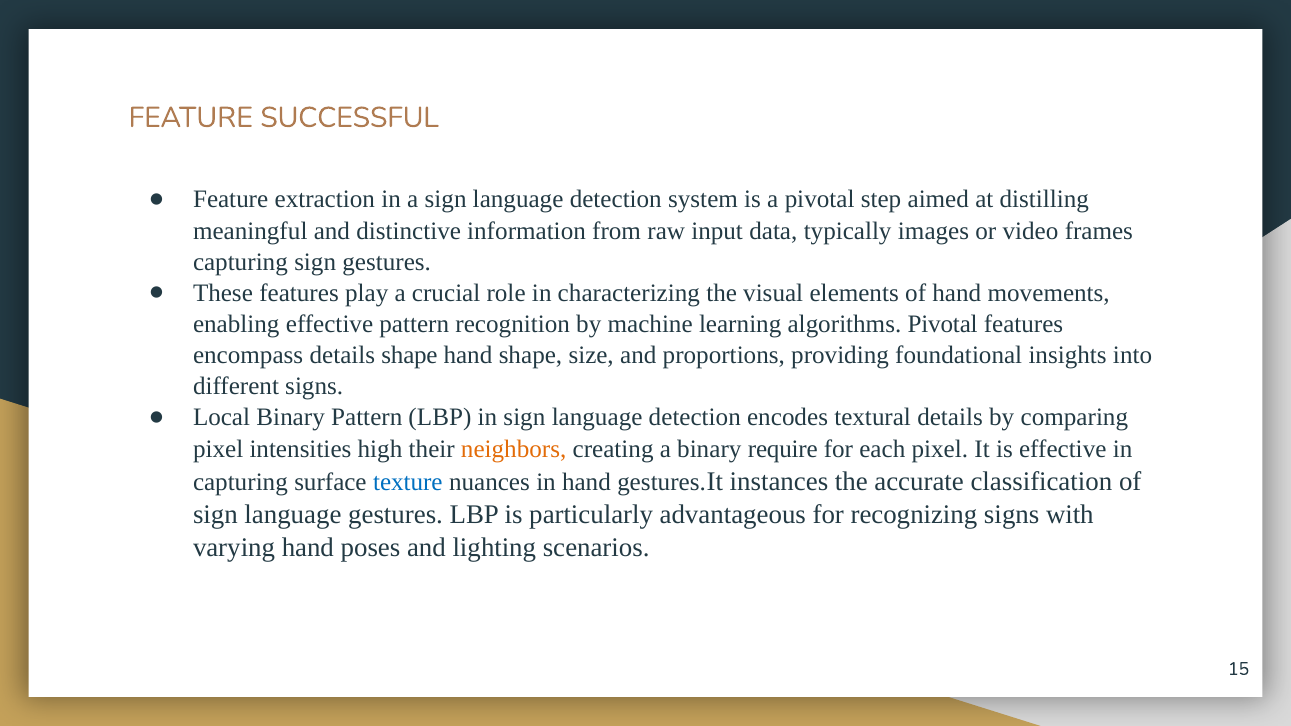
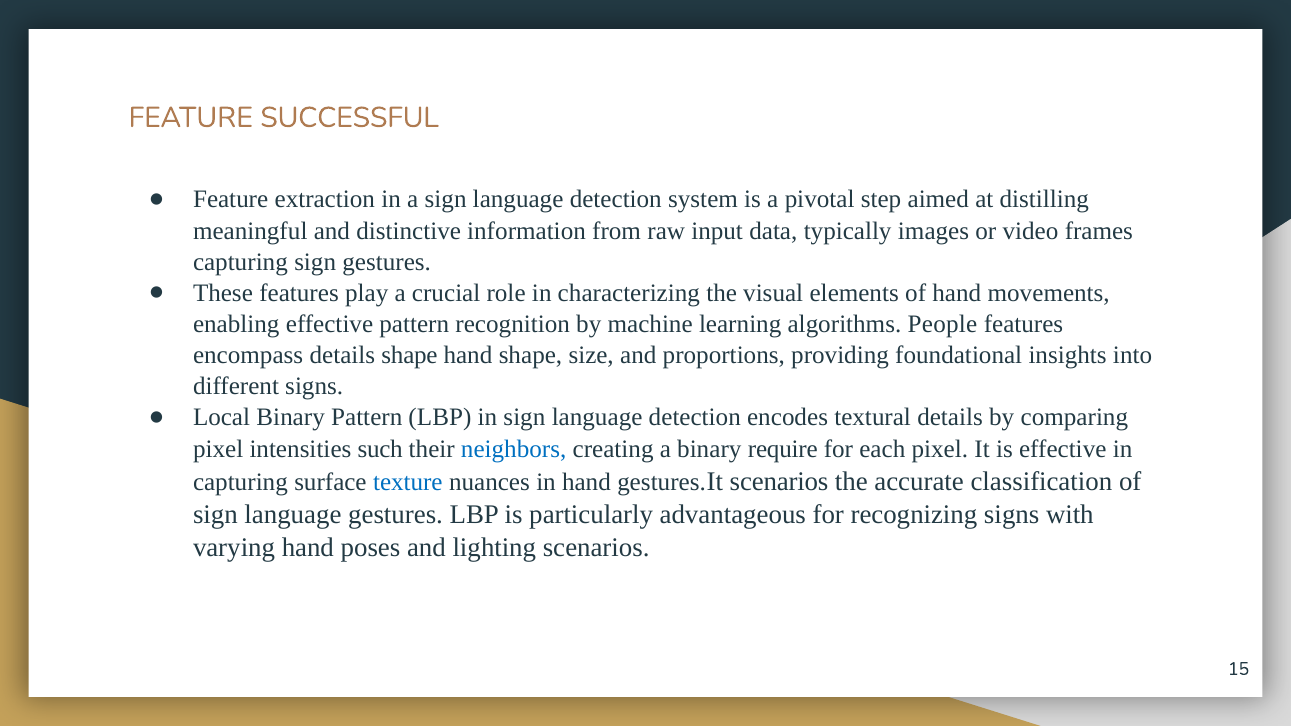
algorithms Pivotal: Pivotal -> People
high: high -> such
neighbors colour: orange -> blue
gestures.It instances: instances -> scenarios
